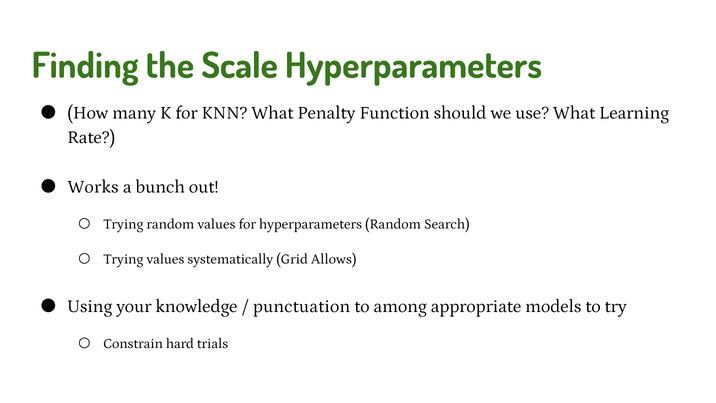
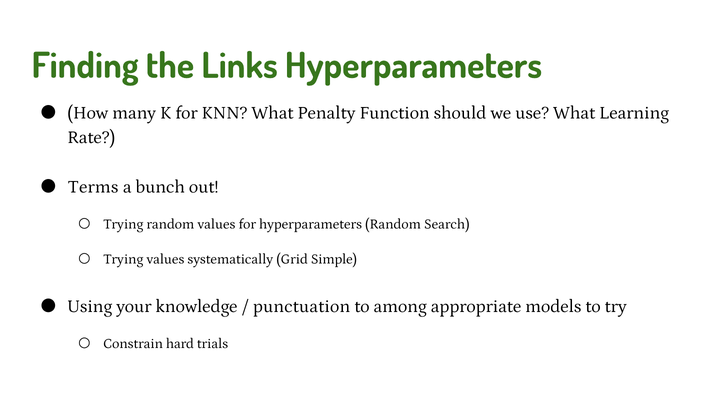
Scale: Scale -> Links
Works: Works -> Terms
Allows: Allows -> Simple
